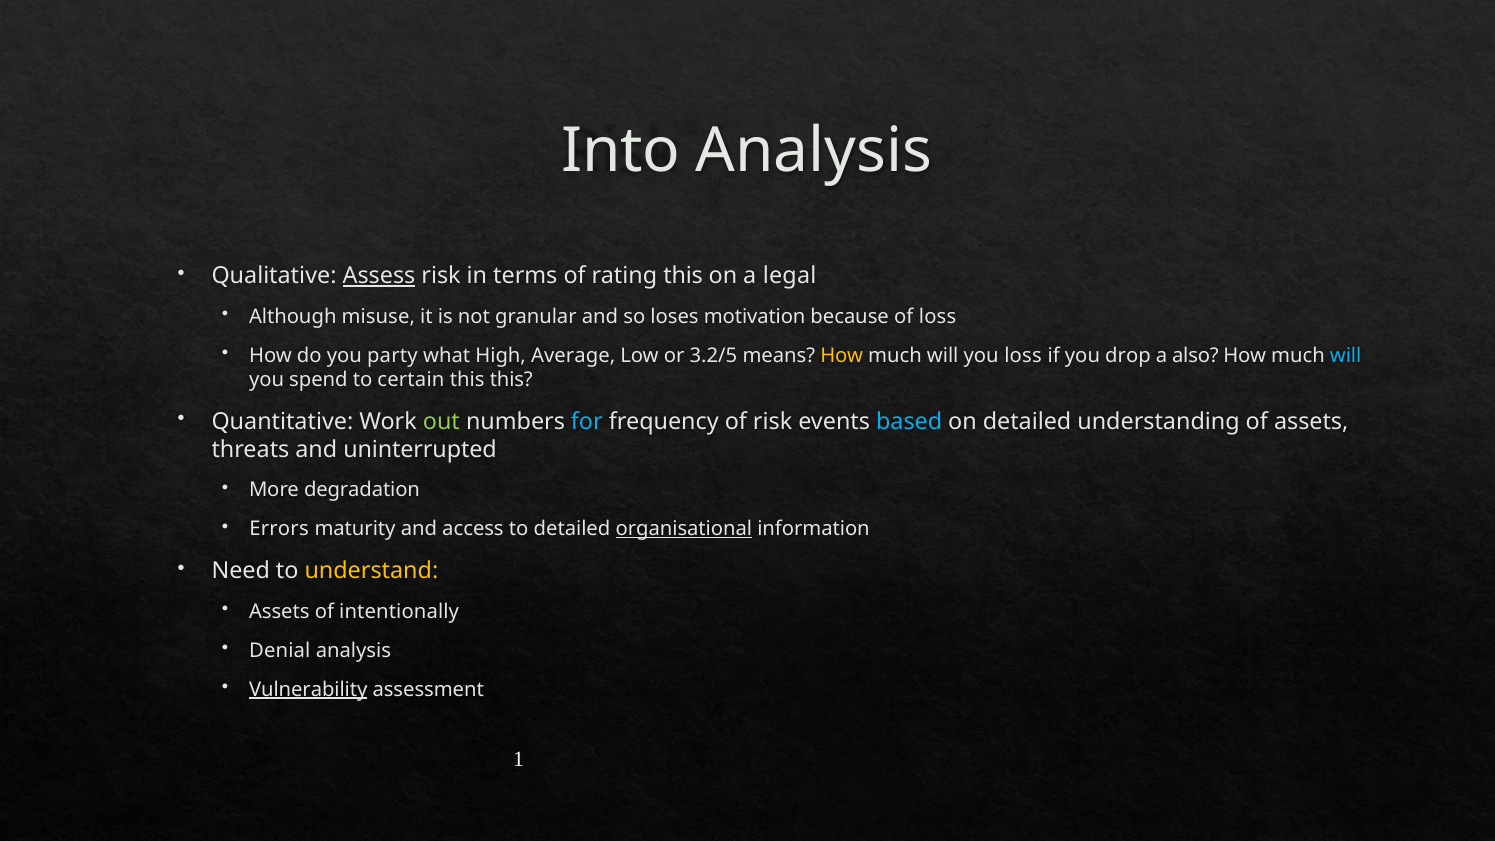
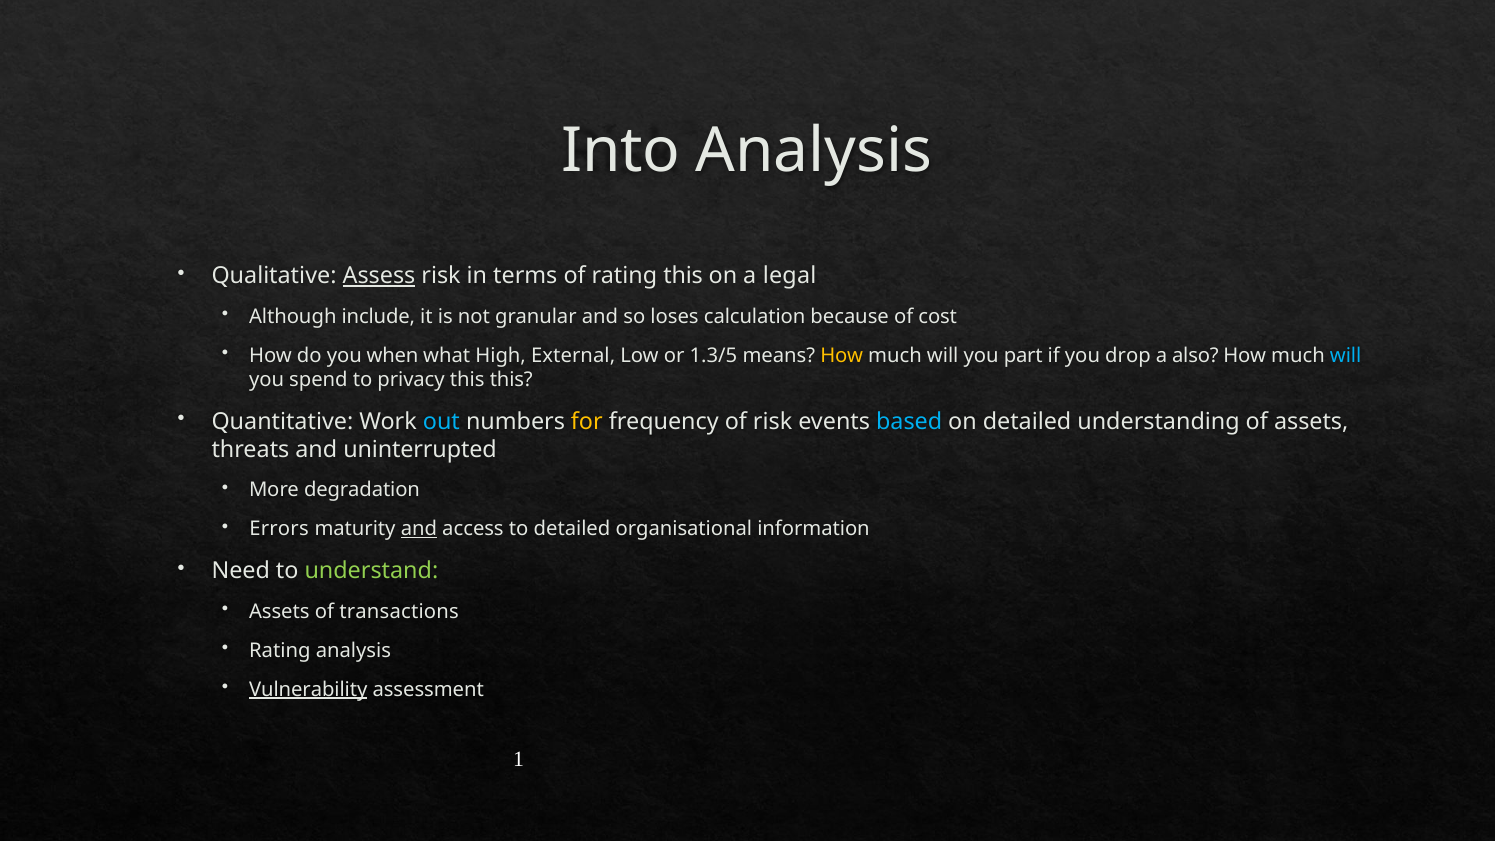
misuse: misuse -> include
motivation: motivation -> calculation
of loss: loss -> cost
party: party -> when
Average: Average -> External
3.2/5: 3.2/5 -> 1.3/5
you loss: loss -> part
certain: certain -> privacy
out colour: light green -> light blue
for colour: light blue -> yellow
and at (419, 529) underline: none -> present
organisational underline: present -> none
understand colour: yellow -> light green
intentionally: intentionally -> transactions
Denial at (280, 650): Denial -> Rating
